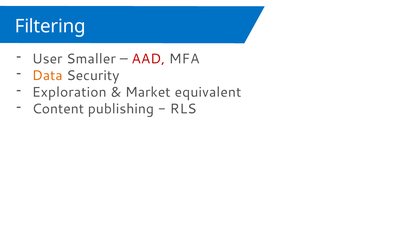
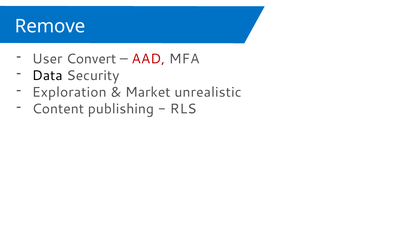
Filtering: Filtering -> Remove
Smaller: Smaller -> Convert
Data colour: orange -> black
equivalent: equivalent -> unrealistic
